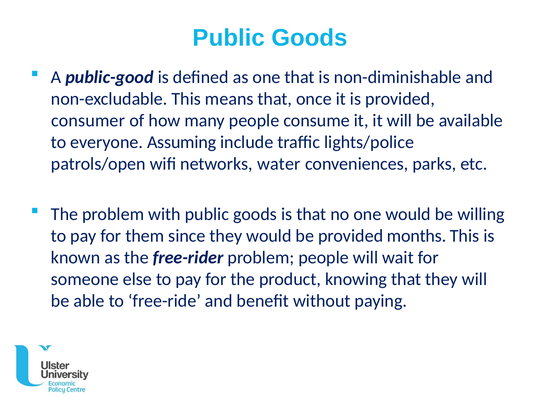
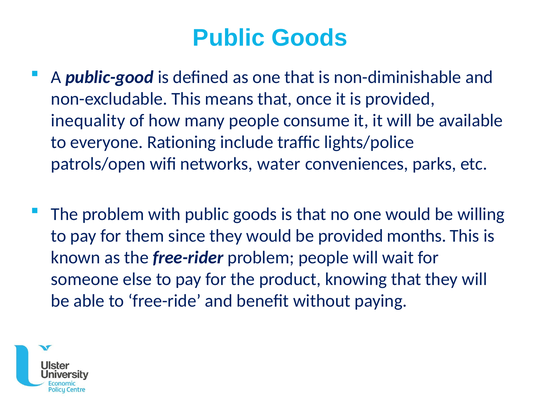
consumer: consumer -> inequality
Assuming: Assuming -> Rationing
